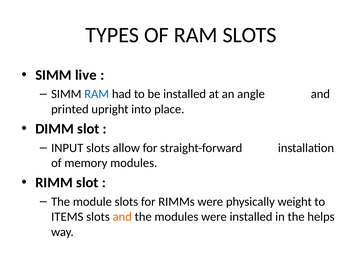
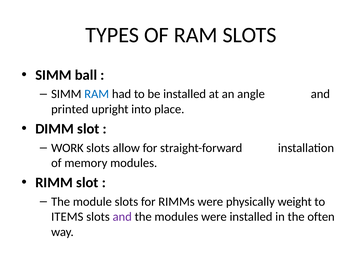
live: live -> ball
INPUT: INPUT -> WORK
and at (122, 216) colour: orange -> purple
helps: helps -> often
